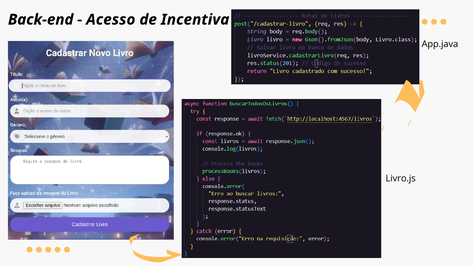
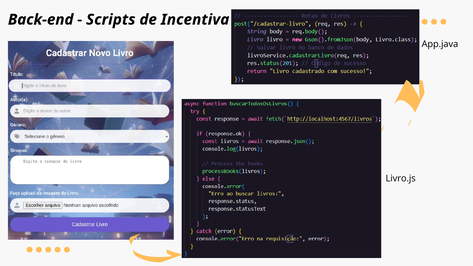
Acesso: Acesso -> Scripts
